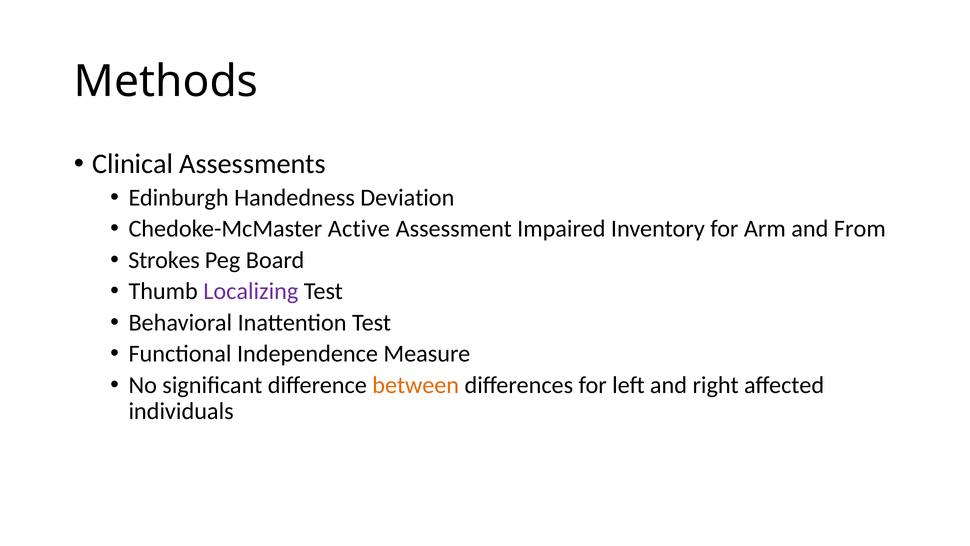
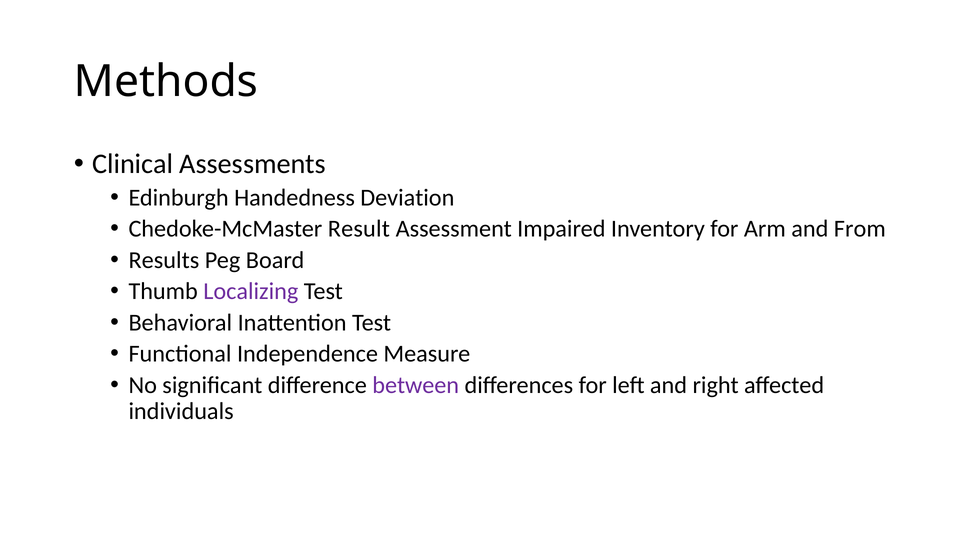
Active: Active -> Result
Strokes: Strokes -> Results
between colour: orange -> purple
